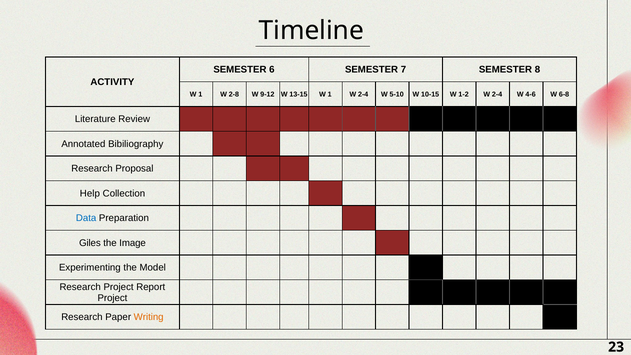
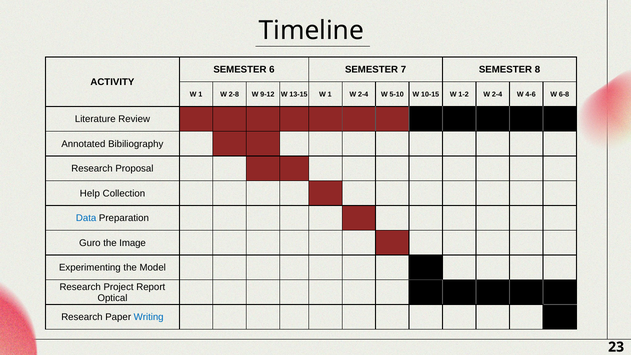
Giles: Giles -> Guro
Project at (112, 298): Project -> Optical
Writing colour: orange -> blue
